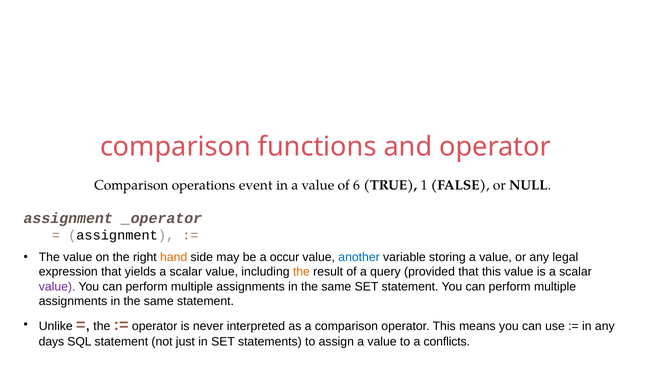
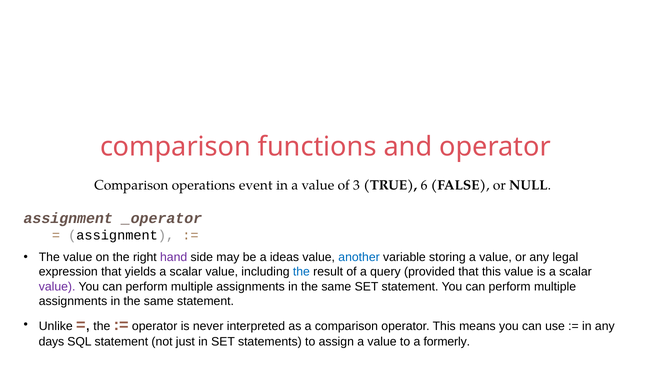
6: 6 -> 3
1: 1 -> 6
hand colour: orange -> purple
occur: occur -> ideas
the at (301, 272) colour: orange -> blue
conflicts: conflicts -> formerly
